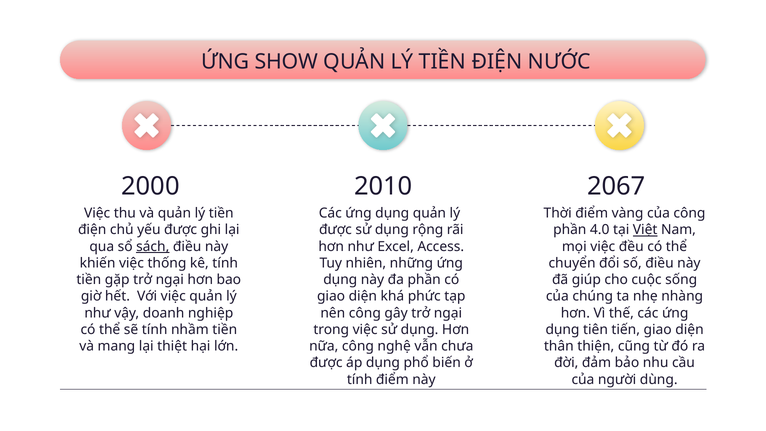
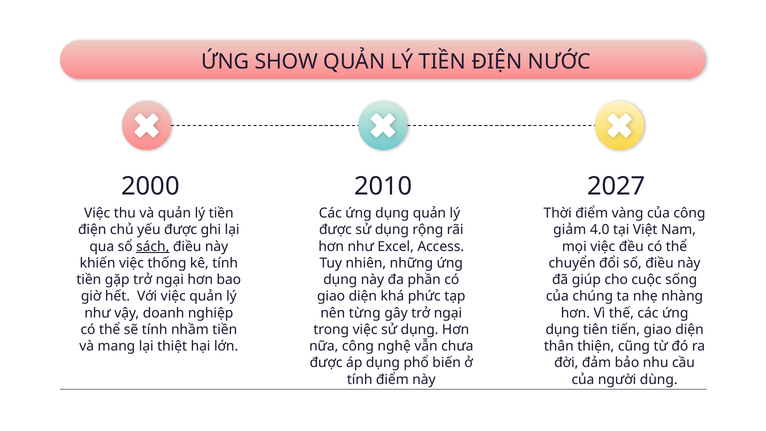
2067: 2067 -> 2027
phần at (570, 230): phần -> giảm
Việt underline: present -> none
nên công: công -> từng
